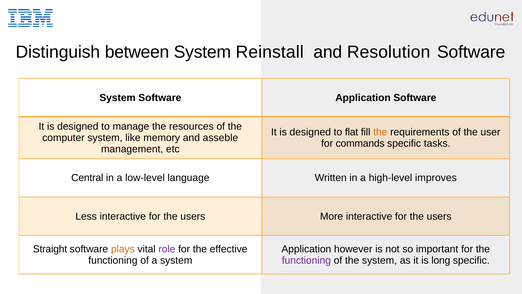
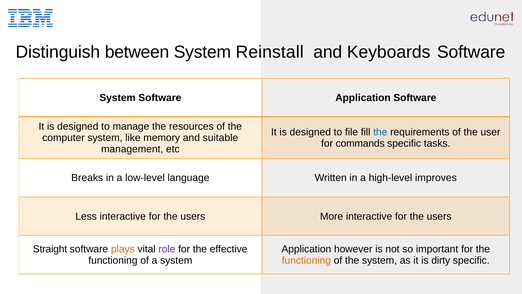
Resolution: Resolution -> Keyboards
flat: flat -> file
the at (380, 132) colour: orange -> blue
asseble: asseble -> suitable
Central: Central -> Breaks
functioning at (306, 260) colour: purple -> orange
long: long -> dirty
